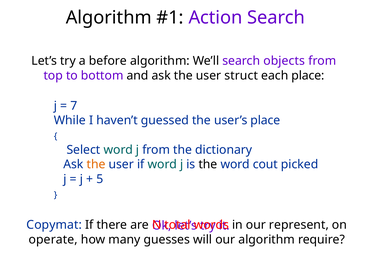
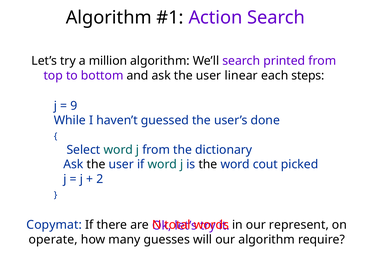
before: before -> million
objects: objects -> printed
struct: struct -> linear
each place: place -> steps
7: 7 -> 9
user’s place: place -> done
the at (96, 164) colour: orange -> black
5: 5 -> 2
